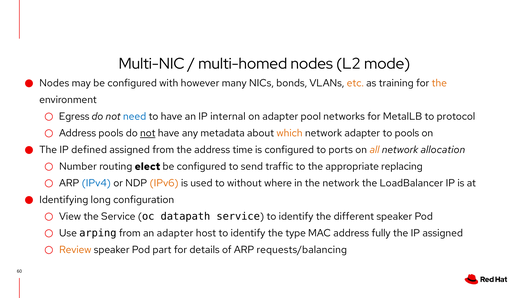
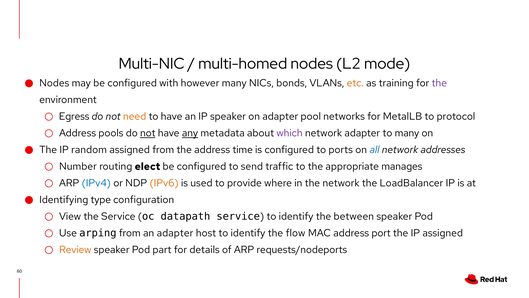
the at (439, 83) colour: orange -> purple
need colour: blue -> orange
IP internal: internal -> speaker
any underline: none -> present
which colour: orange -> purple
to pools: pools -> many
defined: defined -> random
all colour: orange -> blue
allocation: allocation -> addresses
replacing: replacing -> manages
without: without -> provide
long: long -> type
different: different -> between
type: type -> flow
fully: fully -> port
requests/balancing: requests/balancing -> requests/nodeports
